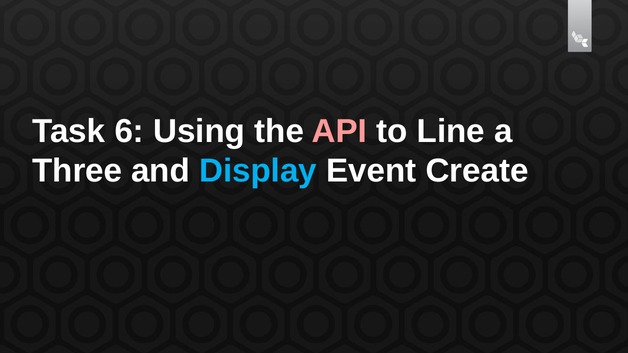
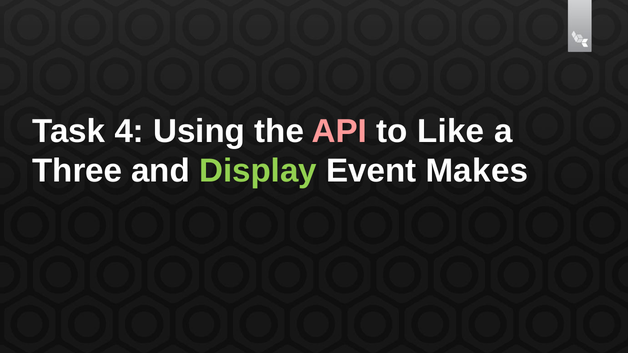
6: 6 -> 4
Line: Line -> Like
Display colour: light blue -> light green
Create: Create -> Makes
